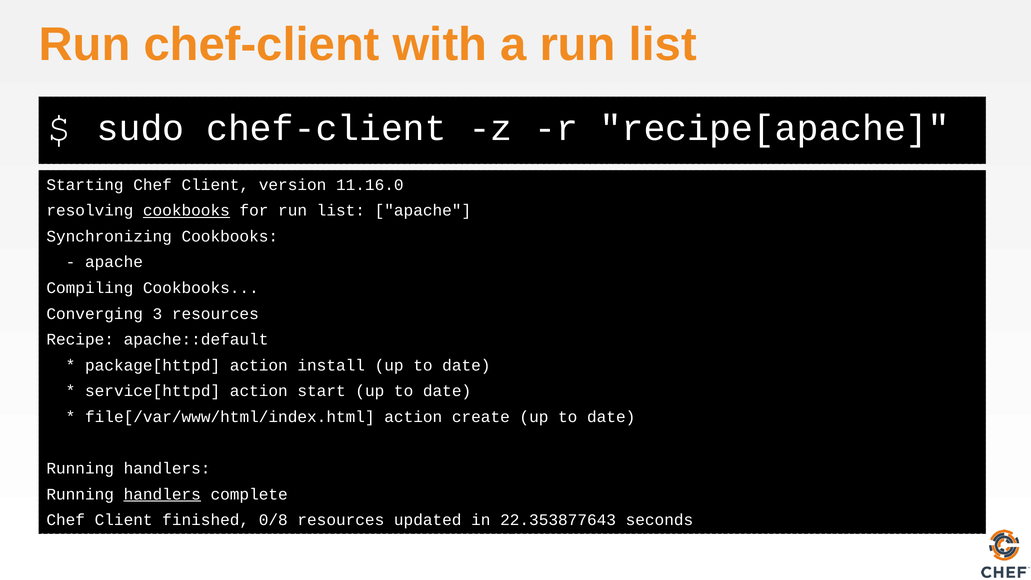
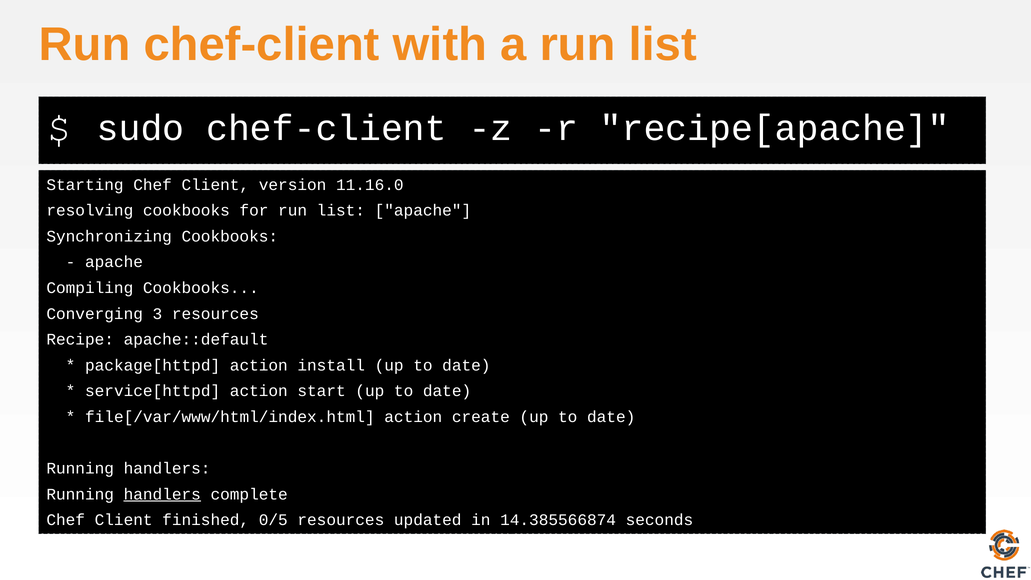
cookbooks at (186, 211) underline: present -> none
0/8: 0/8 -> 0/5
22.353877643: 22.353877643 -> 14.385566874
